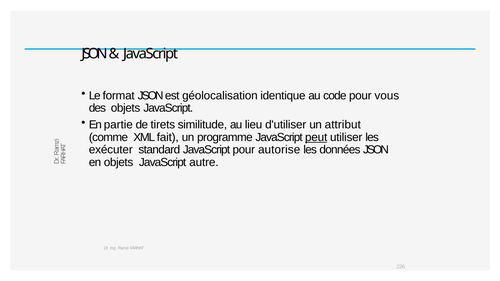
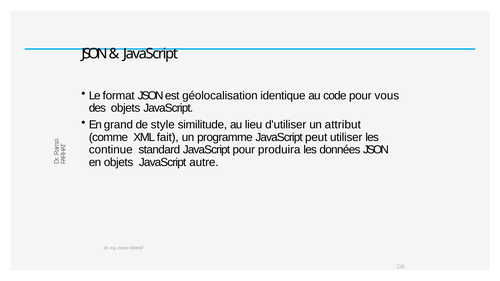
partie: partie -> grand
tirets: tirets -> style
peut underline: present -> none
exécuter: exécuter -> continue
autorise: autorise -> produira
